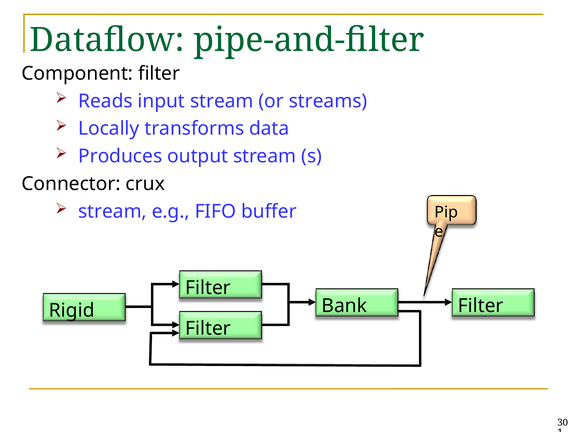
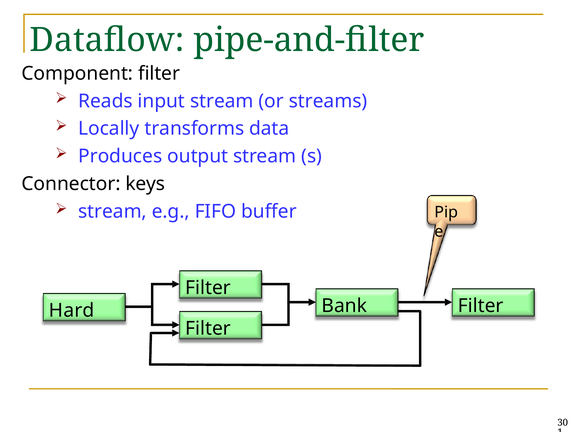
crux: crux -> keys
Rigid: Rigid -> Hard
